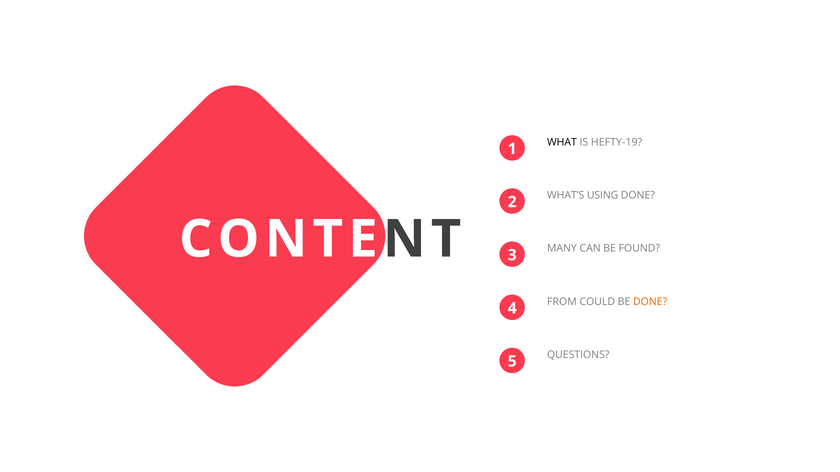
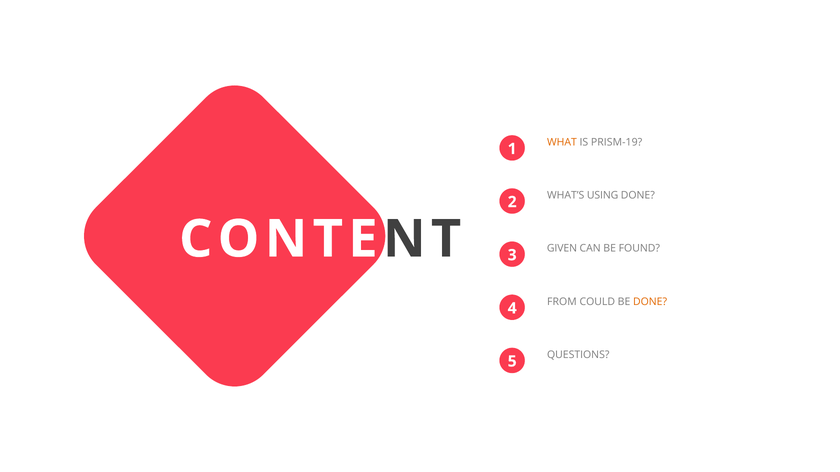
WHAT colour: black -> orange
HEFTY-19: HEFTY-19 -> PRISM-19
MANY: MANY -> GIVEN
